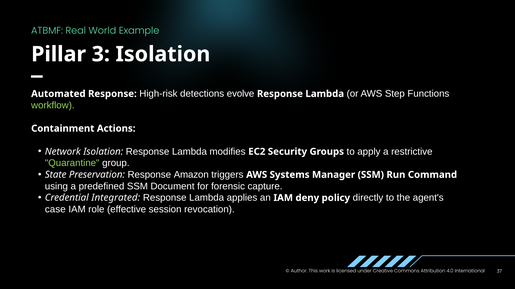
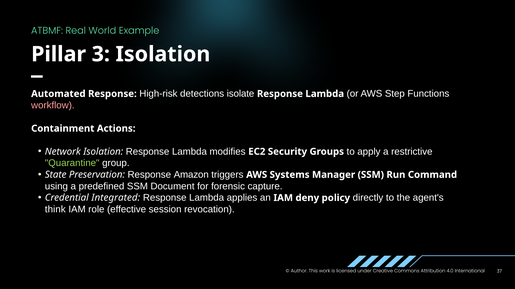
evolve: evolve -> isolate
workflow colour: light green -> pink
case: case -> think
